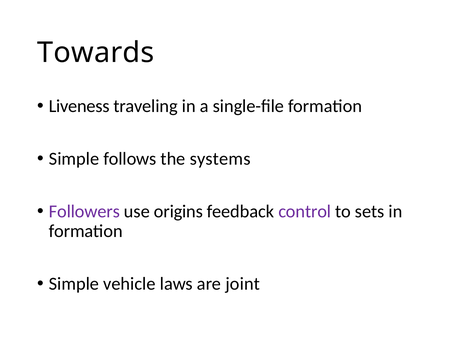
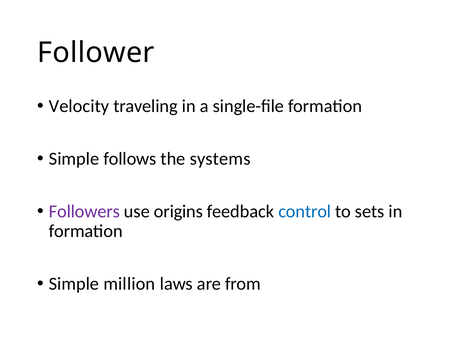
Towards: Towards -> Follower
Liveness: Liveness -> Velocity
control colour: purple -> blue
vehicle: vehicle -> million
joint: joint -> from
